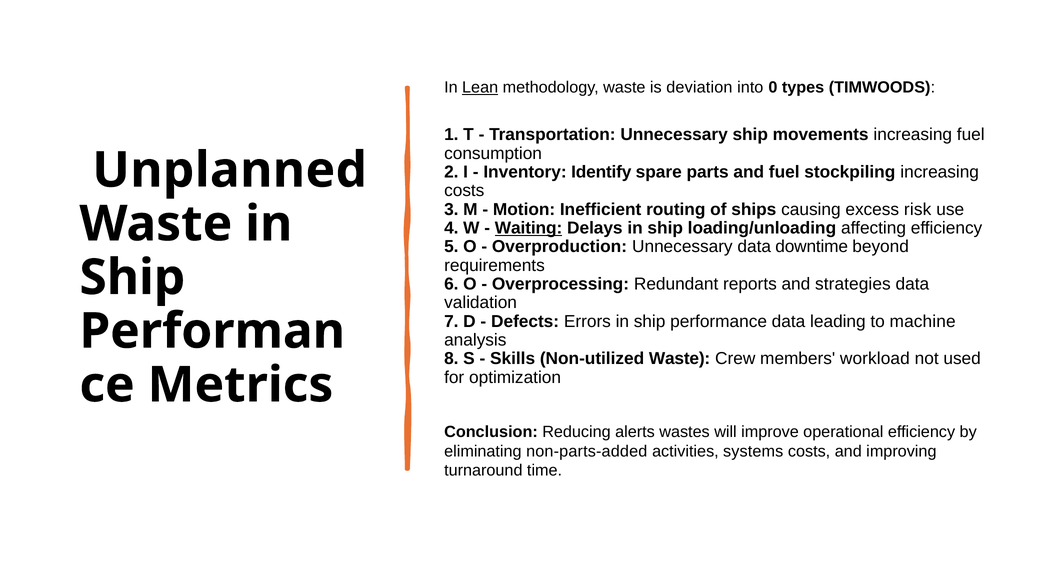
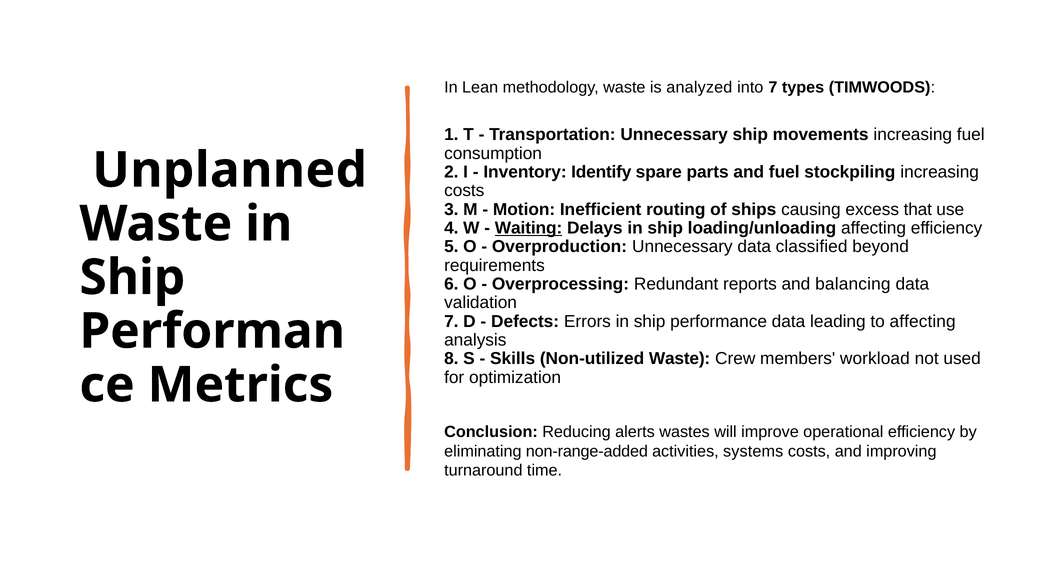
Lean underline: present -> none
deviation: deviation -> analyzed
into 0: 0 -> 7
risk: risk -> that
downtime: downtime -> classified
strategies: strategies -> balancing
to machine: machine -> affecting
non-parts-added: non-parts-added -> non-range-added
